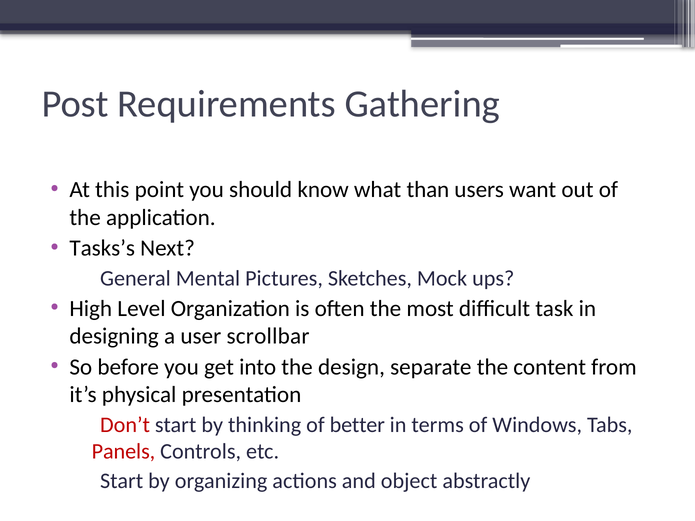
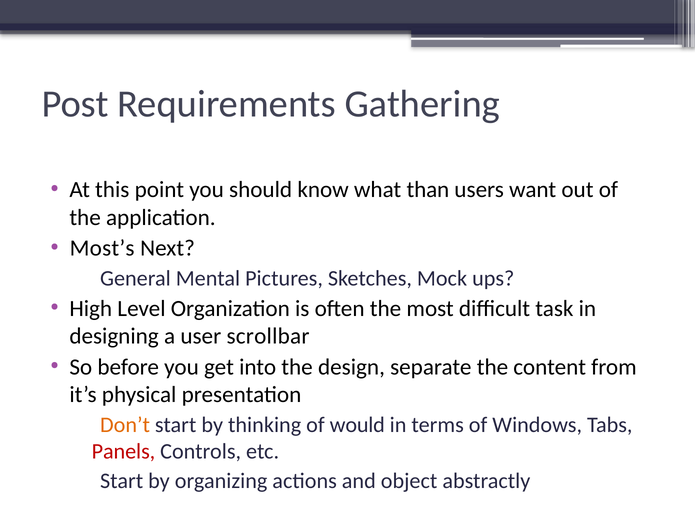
Tasks’s: Tasks’s -> Most’s
Don’t colour: red -> orange
better: better -> would
